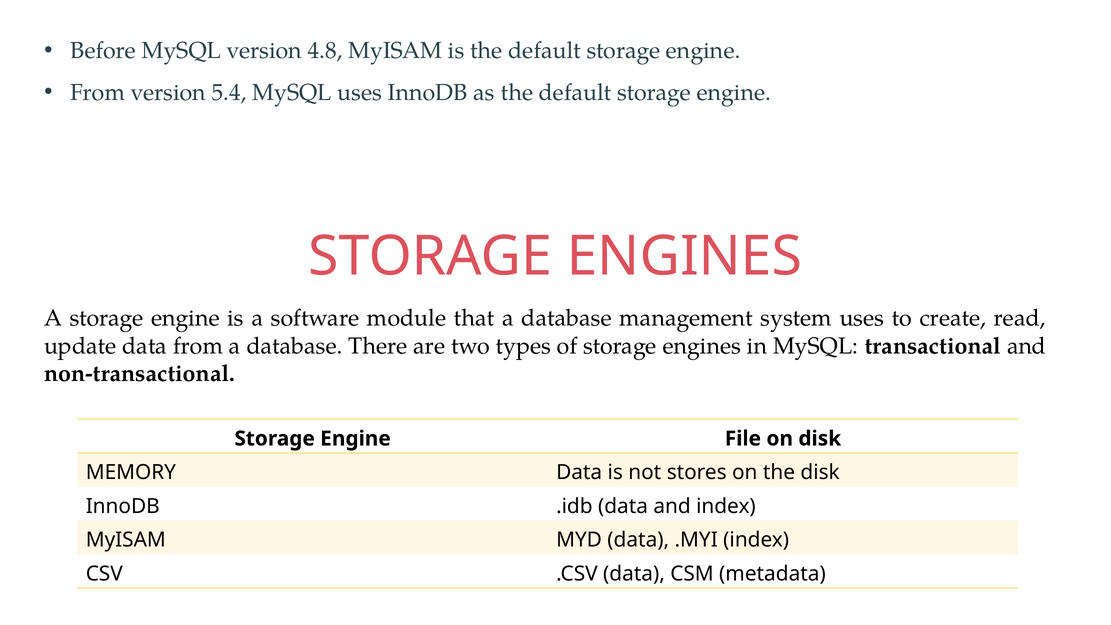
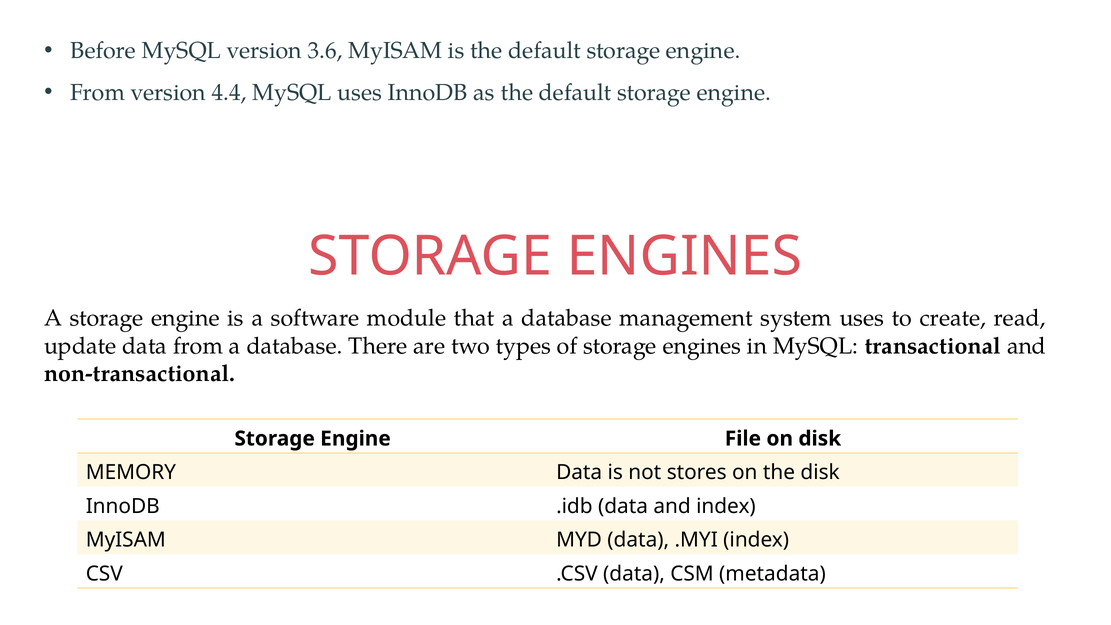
4.8: 4.8 -> 3.6
5.4: 5.4 -> 4.4
